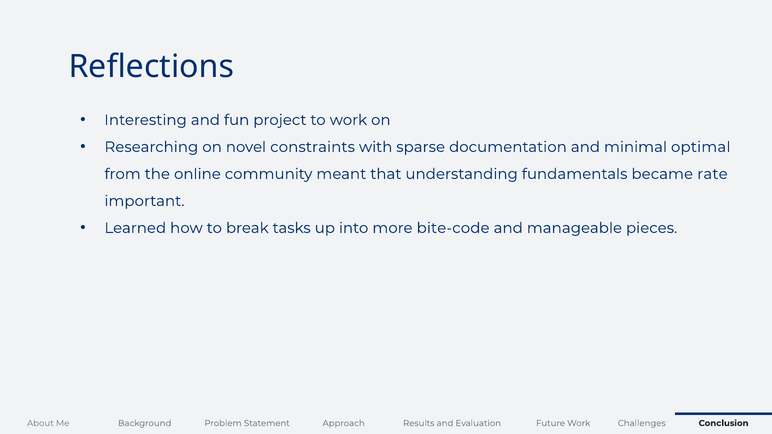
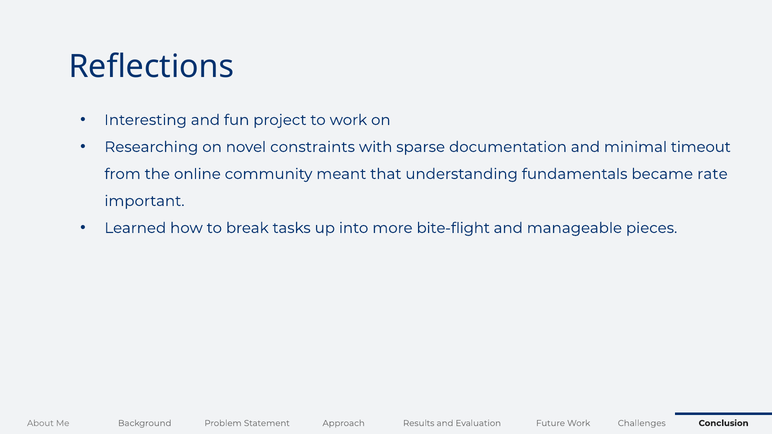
optimal: optimal -> timeout
bite-code: bite-code -> bite-flight
